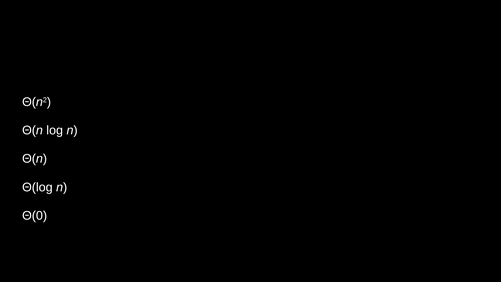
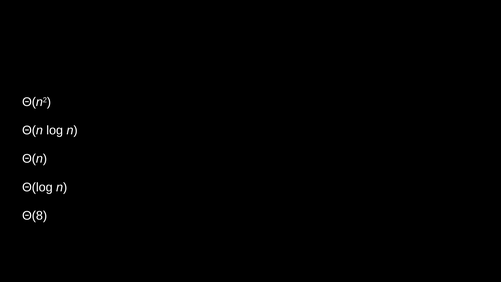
Θ(0: Θ(0 -> Θ(8
